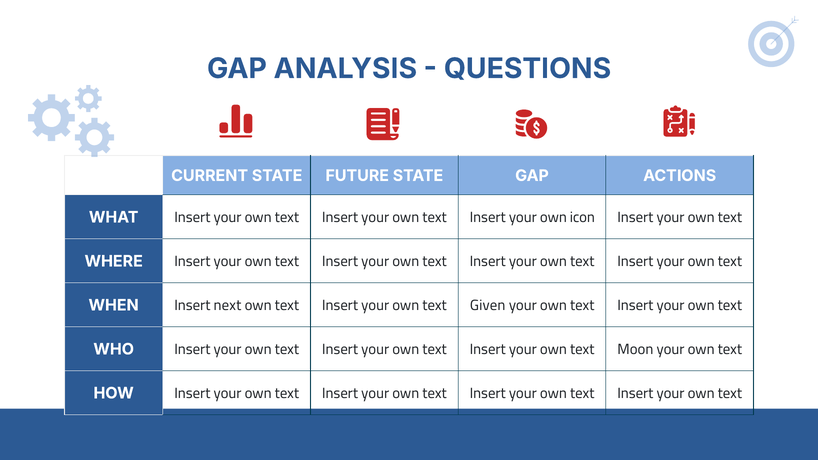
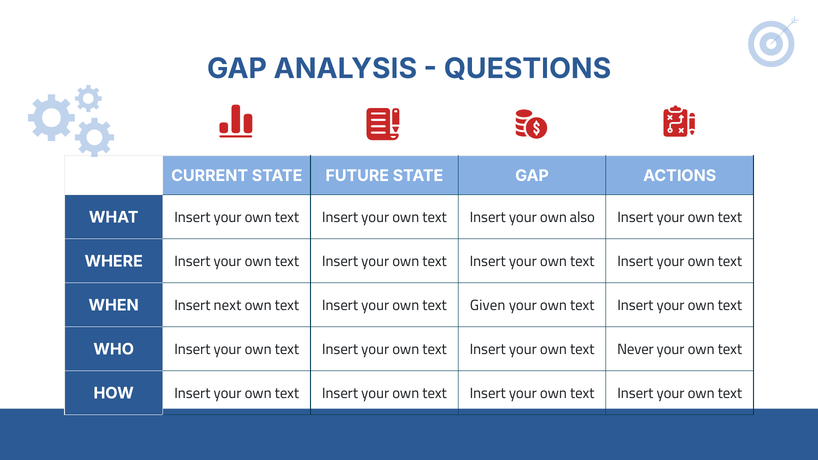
icon: icon -> also
Moon: Moon -> Never
